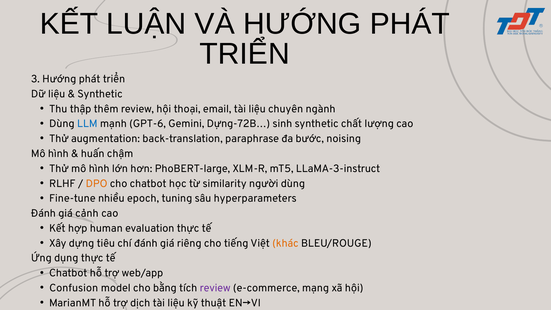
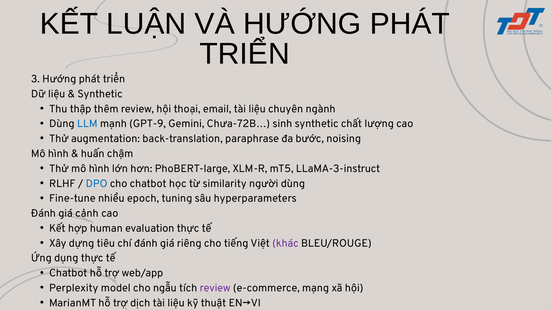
GPT-6: GPT-6 -> GPT-9
Dựng-72B…: Dựng-72B… -> Chưa-72B…
DPO colour: orange -> blue
khác colour: orange -> purple
Confusion: Confusion -> Perplexity
bằng: bằng -> ngẫu
